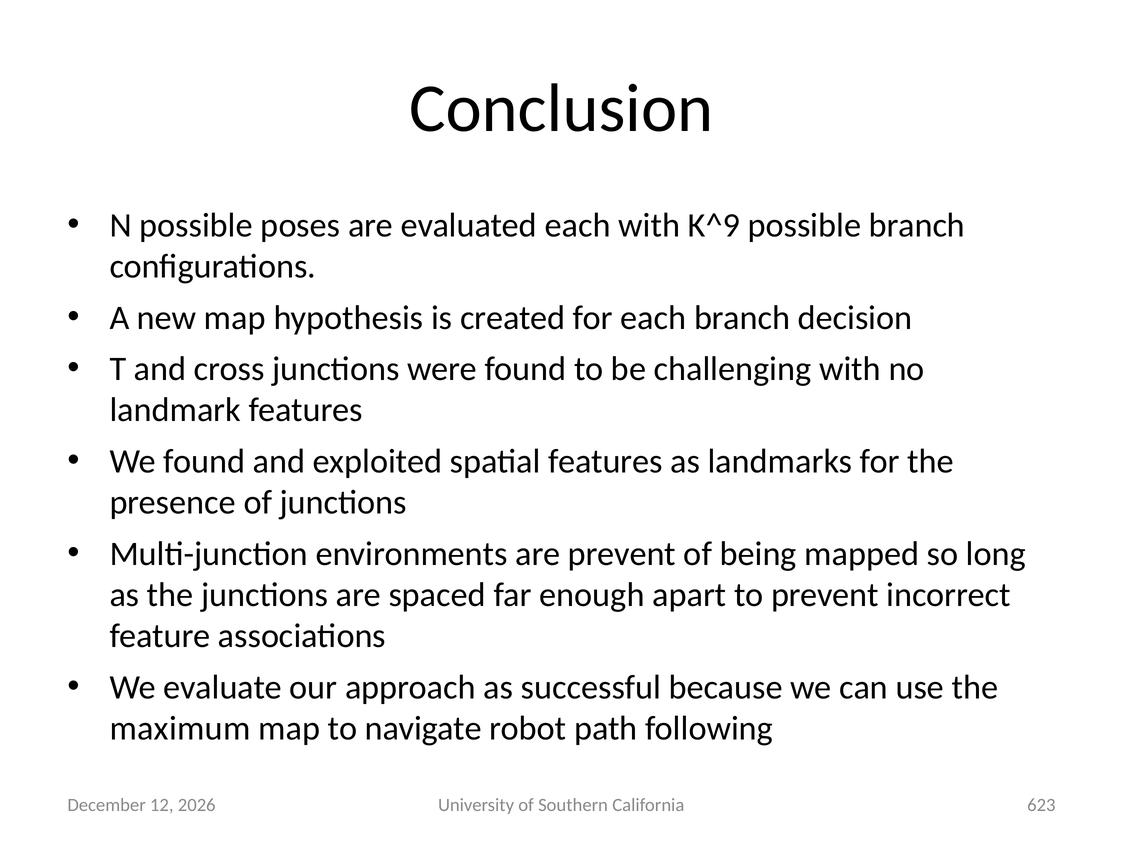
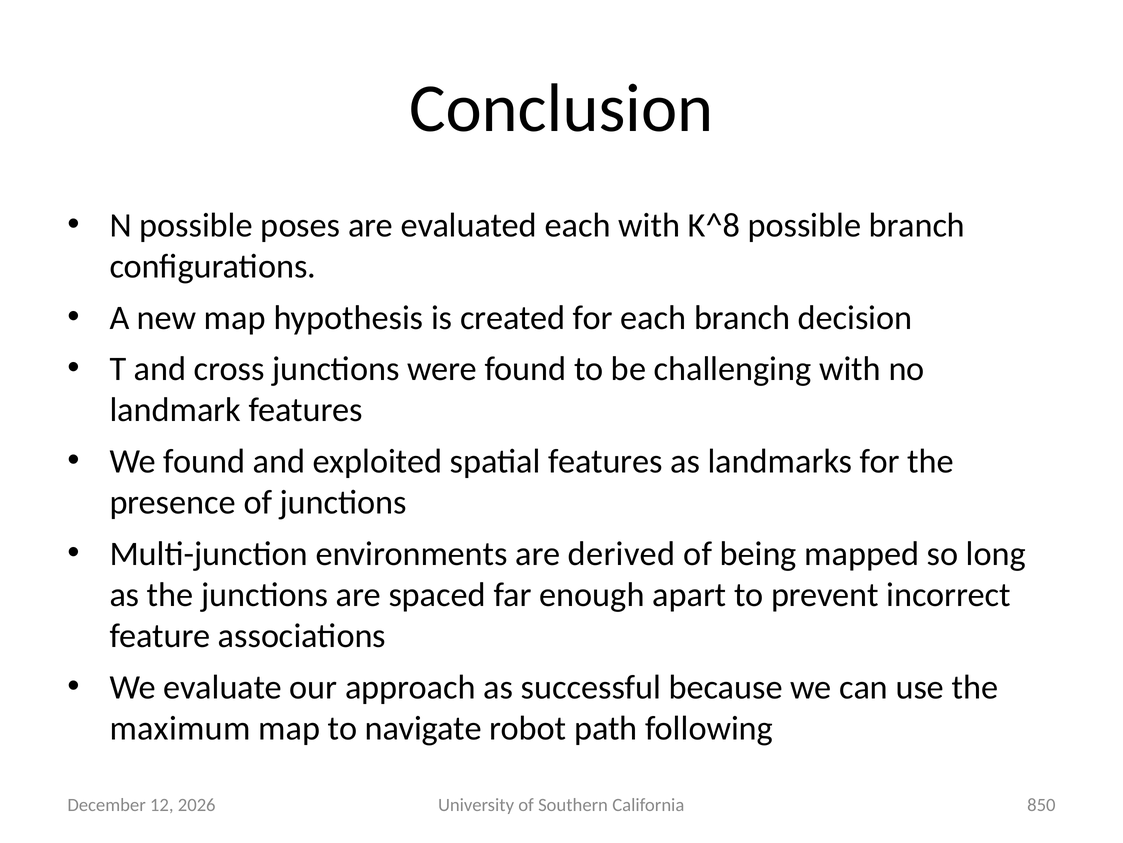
K^9: K^9 -> K^8
are prevent: prevent -> derived
623: 623 -> 850
